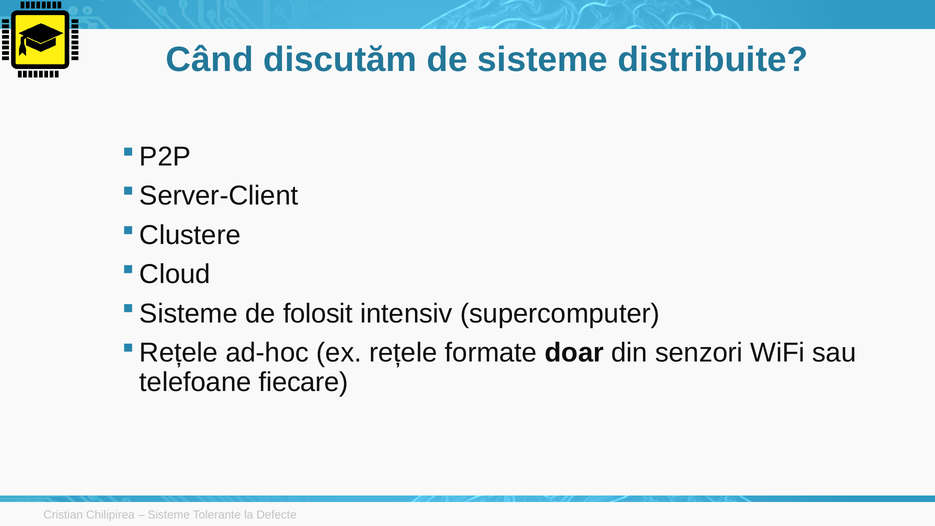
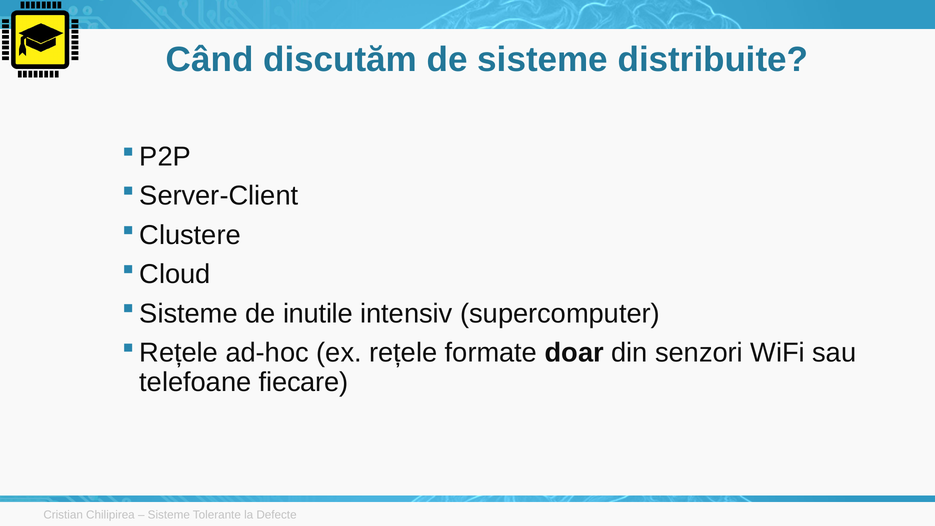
folosit: folosit -> inutile
